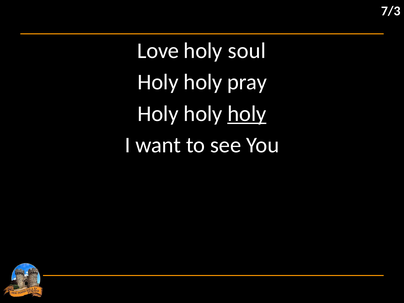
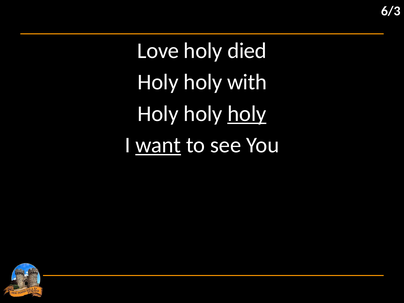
7/3: 7/3 -> 6/3
soul: soul -> died
pray: pray -> with
want underline: none -> present
